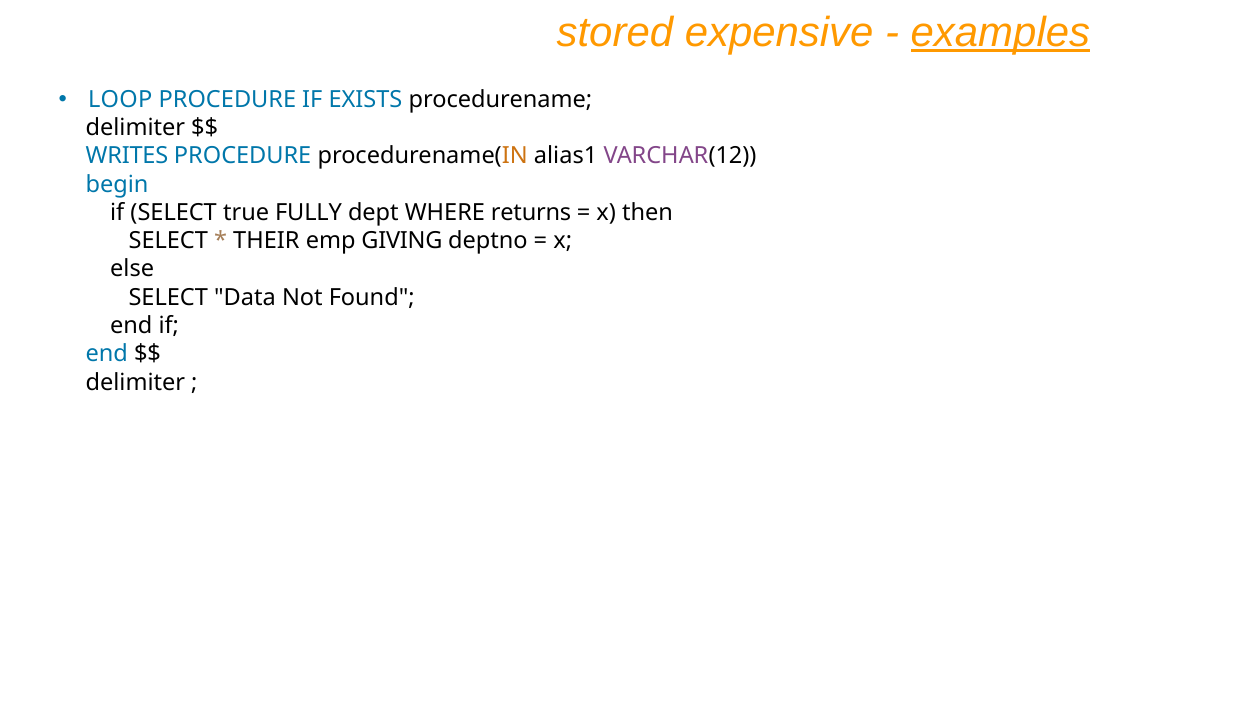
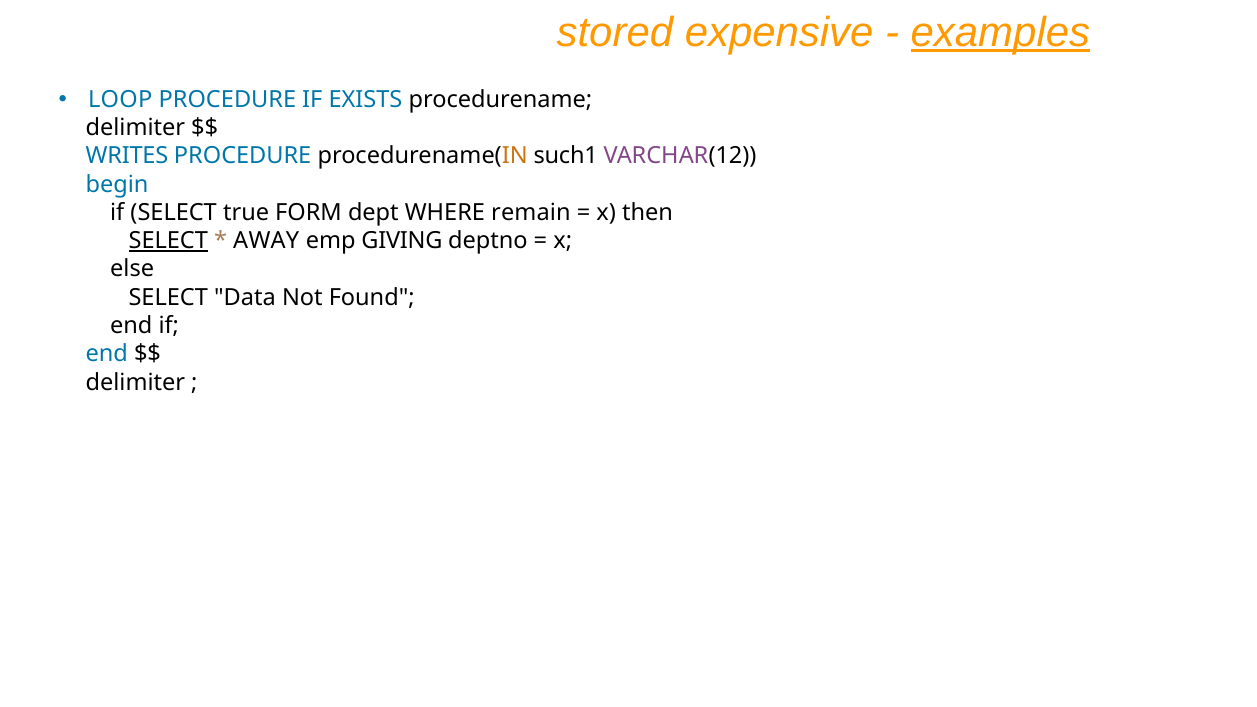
alias1: alias1 -> such1
FULLY: FULLY -> FORM
returns: returns -> remain
SELECT at (168, 241) underline: none -> present
THEIR: THEIR -> AWAY
